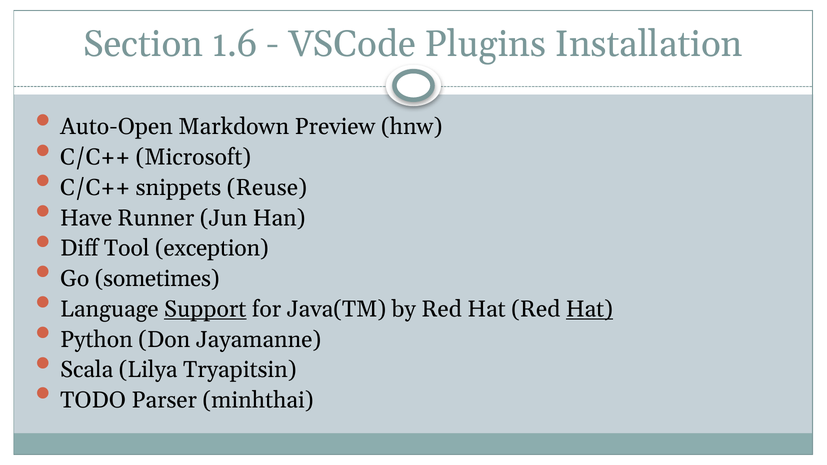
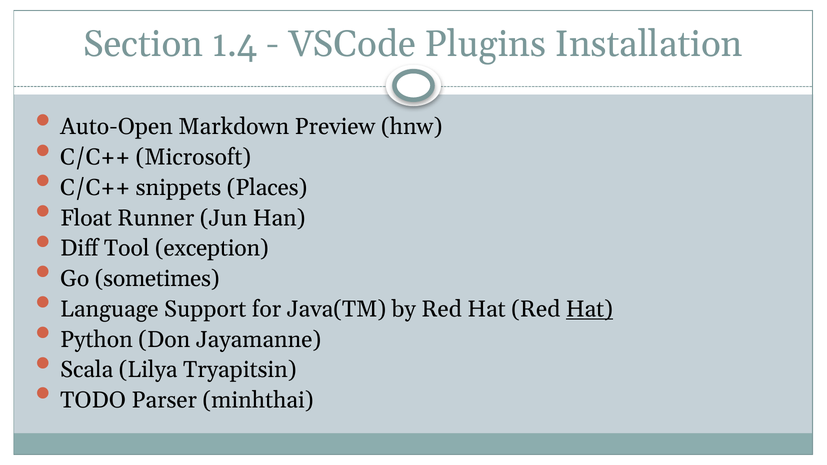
1.6: 1.6 -> 1.4
Reuse: Reuse -> Places
Have: Have -> Float
Support underline: present -> none
